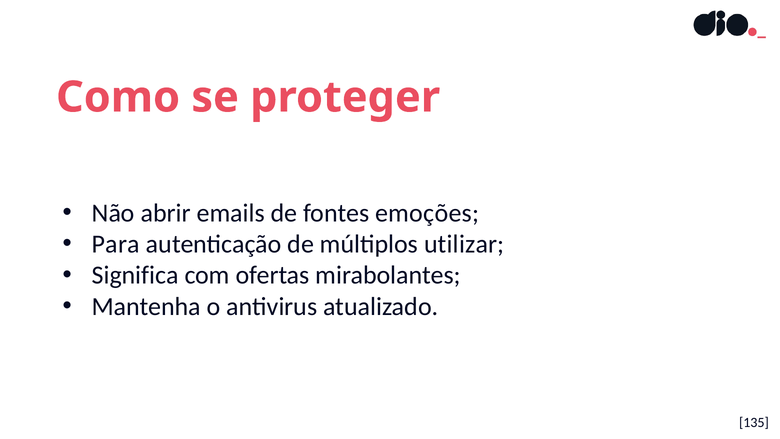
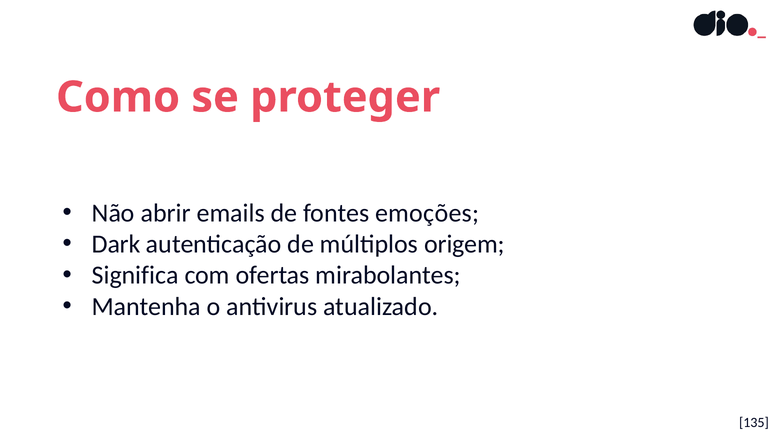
Para: Para -> Dark
utilizar: utilizar -> origem
